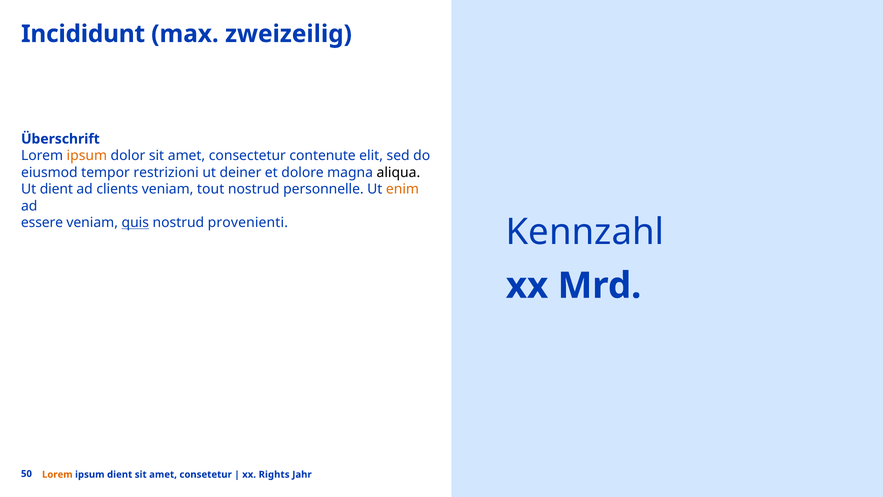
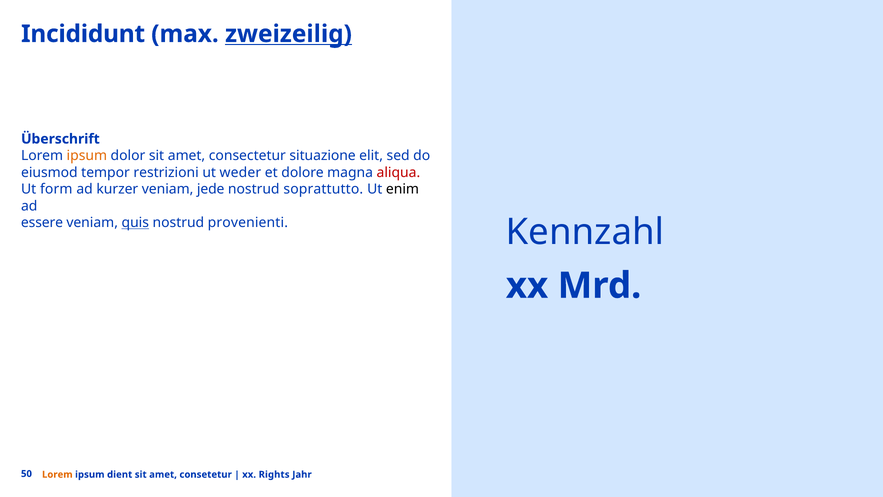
zweizeilig underline: none -> present
contenute: contenute -> situazione
deiner: deiner -> weder
aliqua colour: black -> red
Ut dient: dient -> form
clients: clients -> kurzer
tout: tout -> jede
personnelle: personnelle -> soprattutto
enim colour: orange -> black
